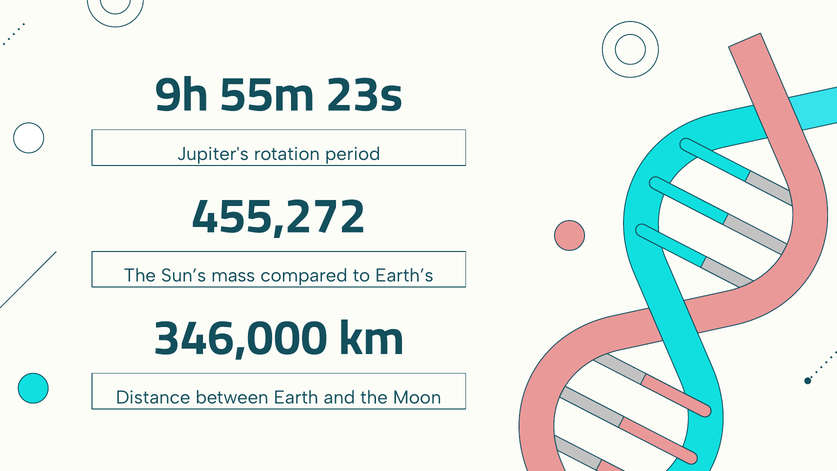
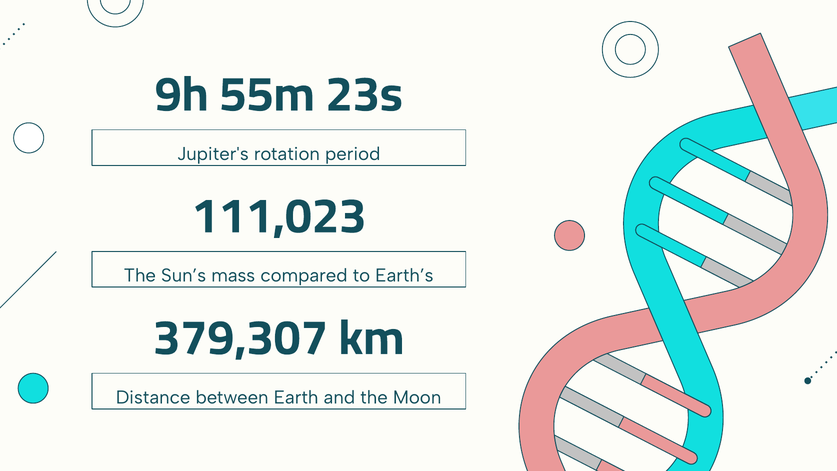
455,272: 455,272 -> 111,023
346,000: 346,000 -> 379,307
